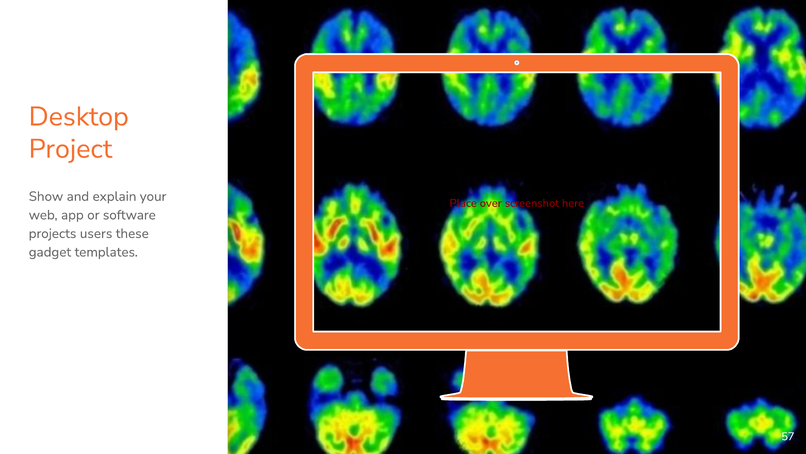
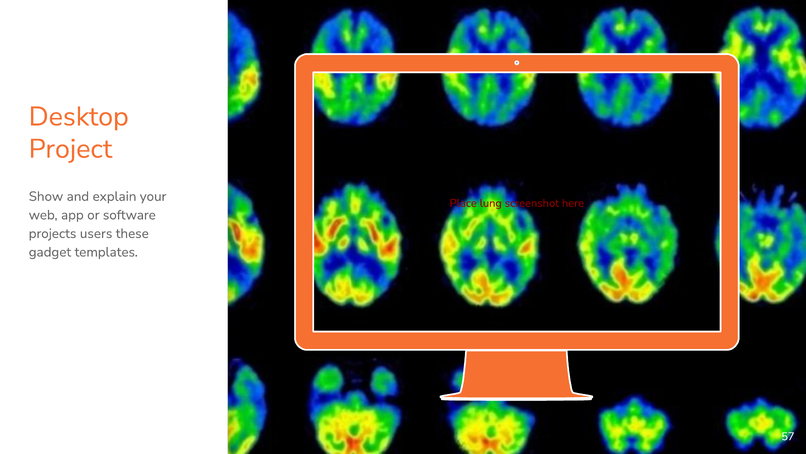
over: over -> lung
